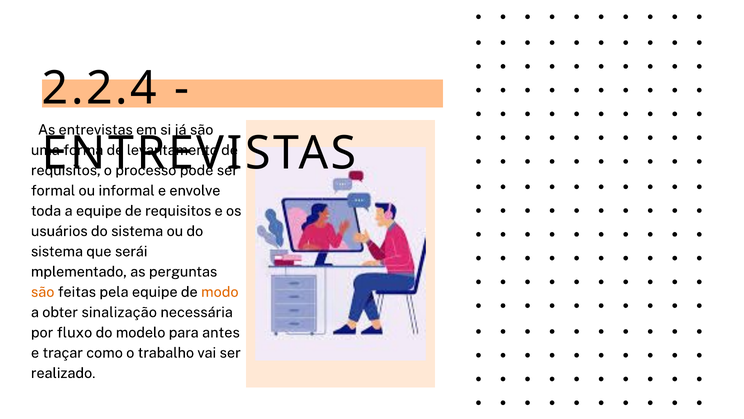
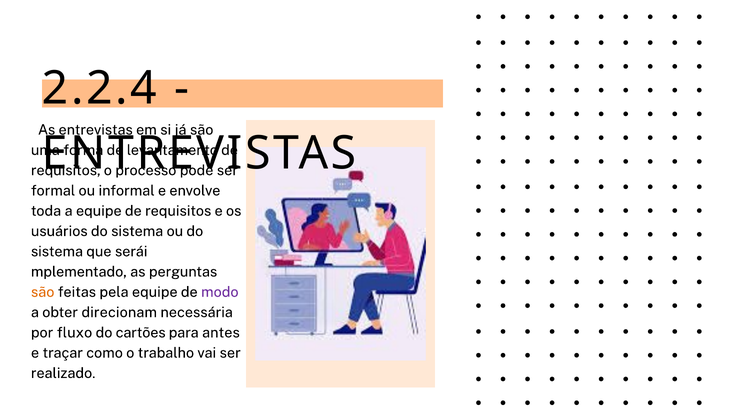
modo colour: orange -> purple
sinalização: sinalização -> direcionam
modelo: modelo -> cartões
